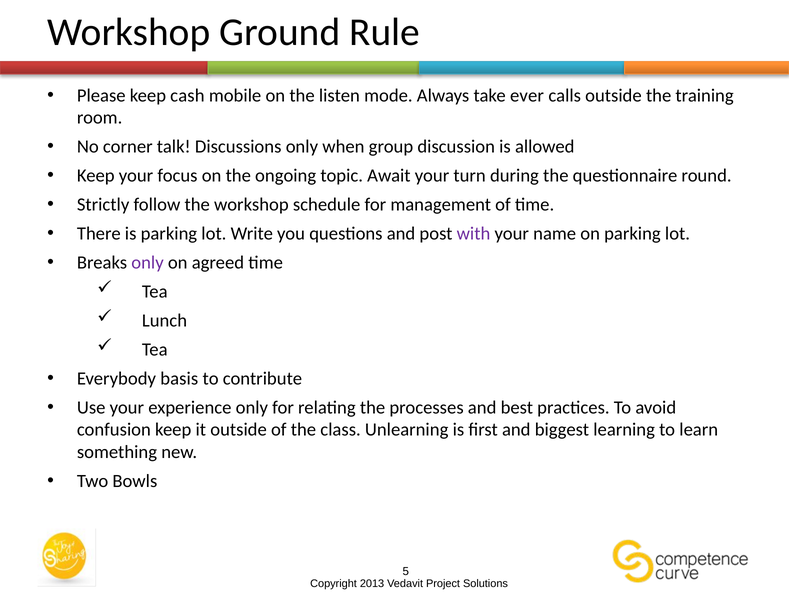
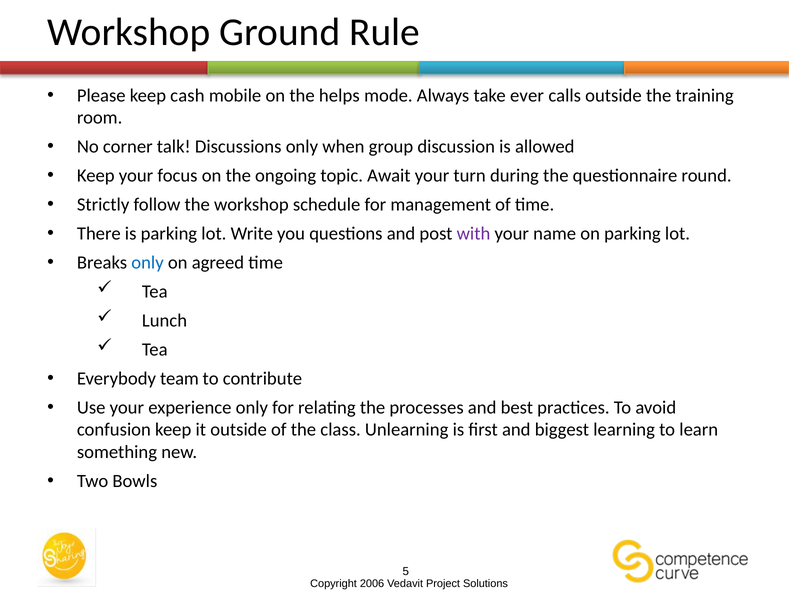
listen: listen -> helps
only at (148, 262) colour: purple -> blue
basis: basis -> team
2013: 2013 -> 2006
